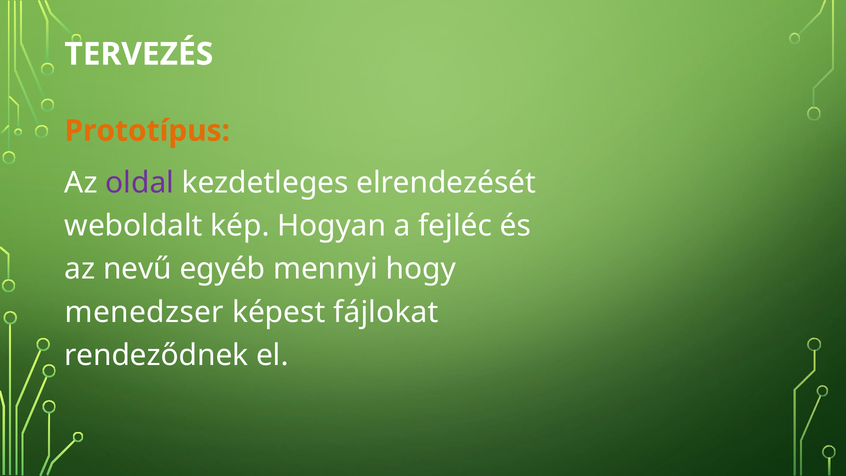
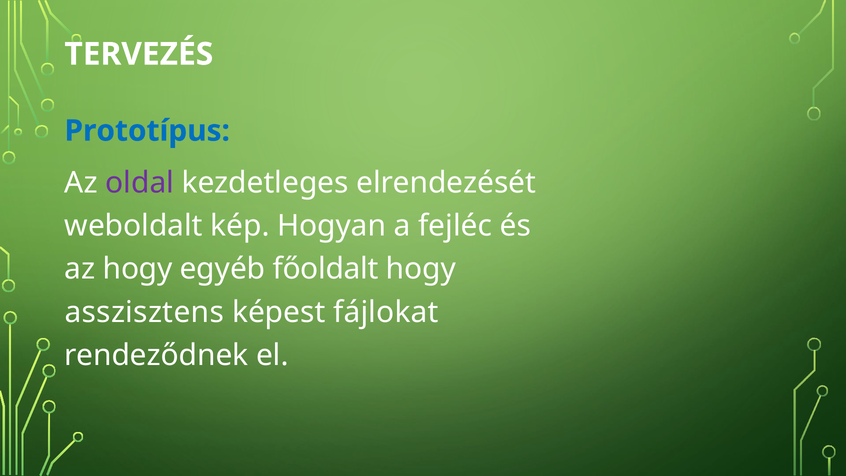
Prototípus colour: orange -> blue
az nevű: nevű -> hogy
mennyi: mennyi -> főoldalt
menedzser: menedzser -> asszisztens
